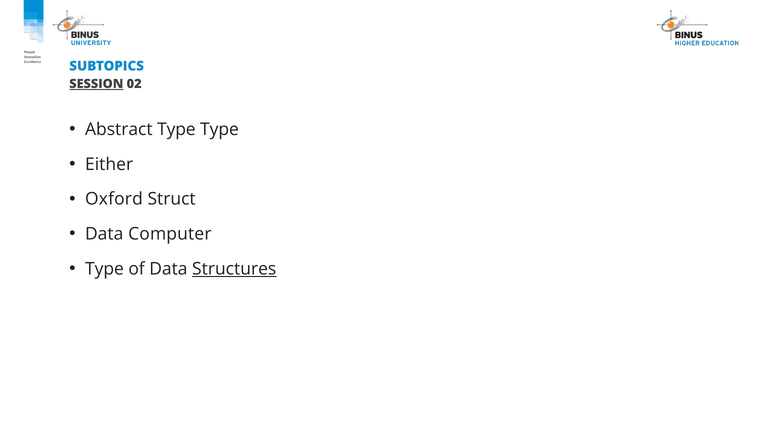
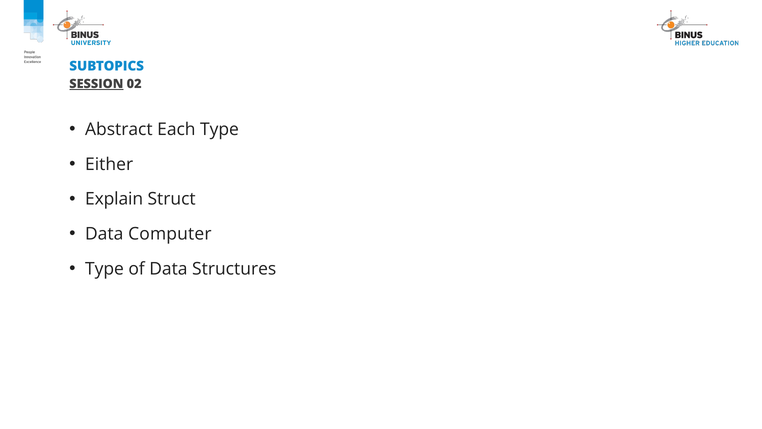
Abstract Type: Type -> Each
Oxford: Oxford -> Explain
Structures underline: present -> none
